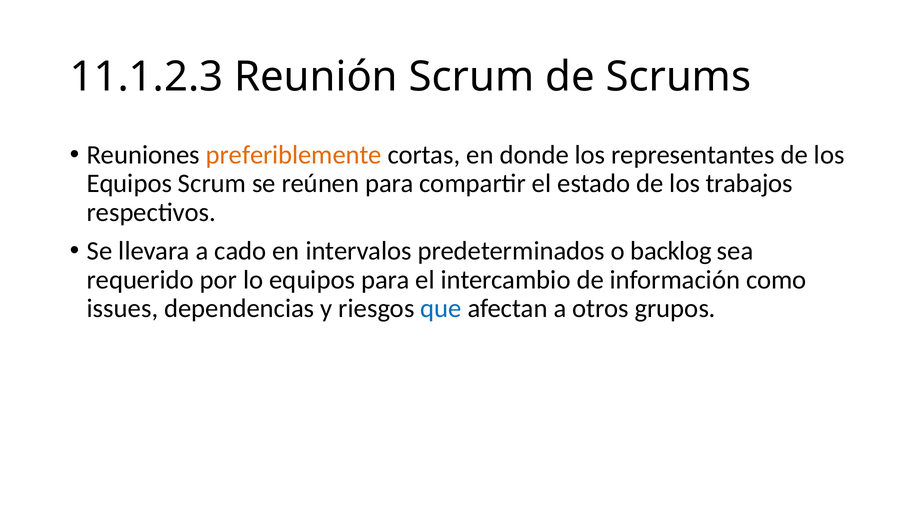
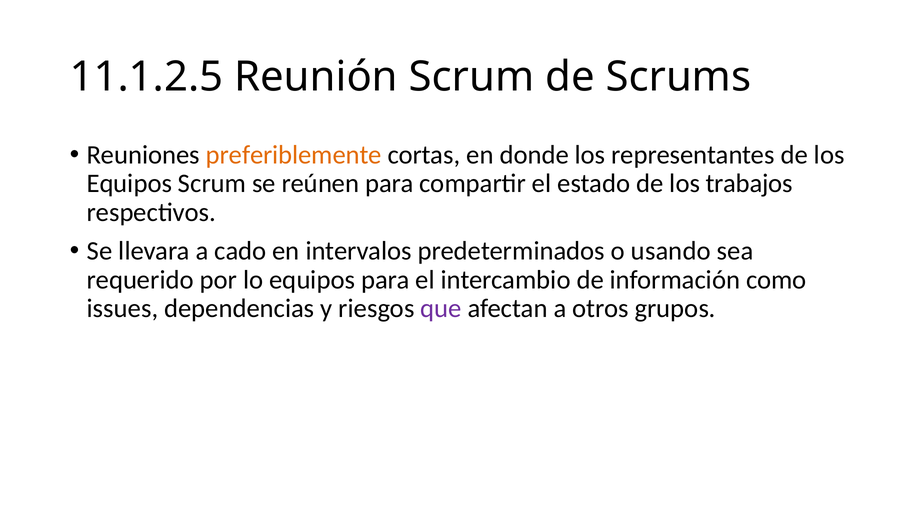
11.1.2.3: 11.1.2.3 -> 11.1.2.5
backlog: backlog -> usando
que colour: blue -> purple
